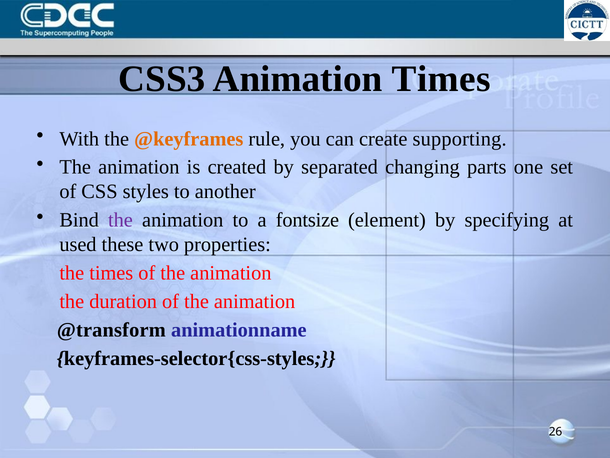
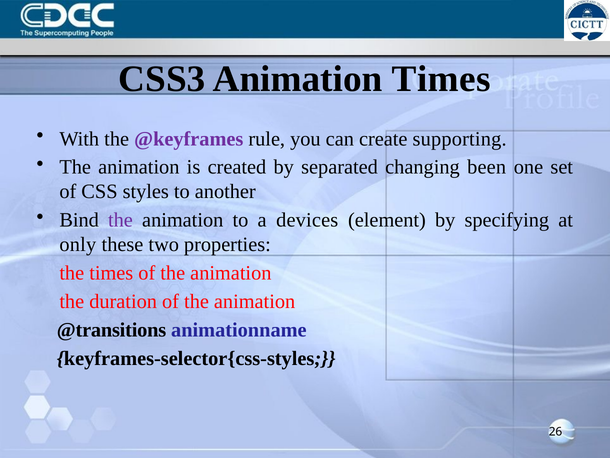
@keyframes colour: orange -> purple
parts: parts -> been
fontsize: fontsize -> devices
used: used -> only
@transform: @transform -> @transitions
